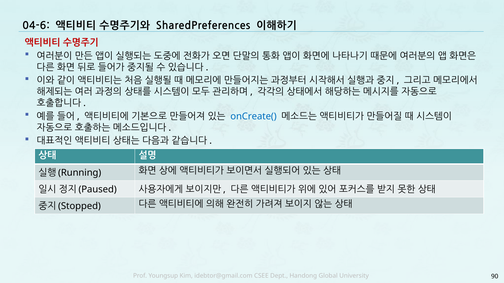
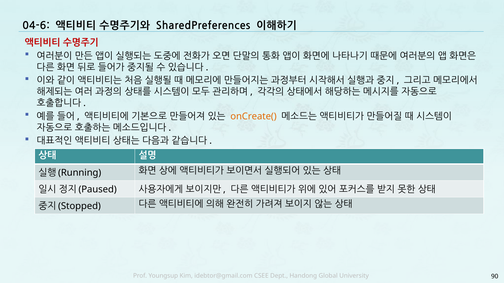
onCreate( colour: blue -> orange
